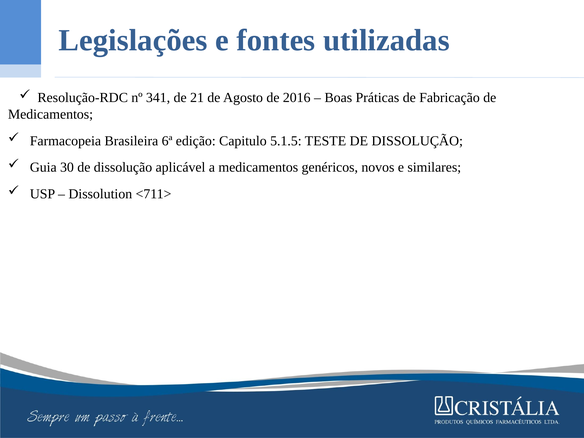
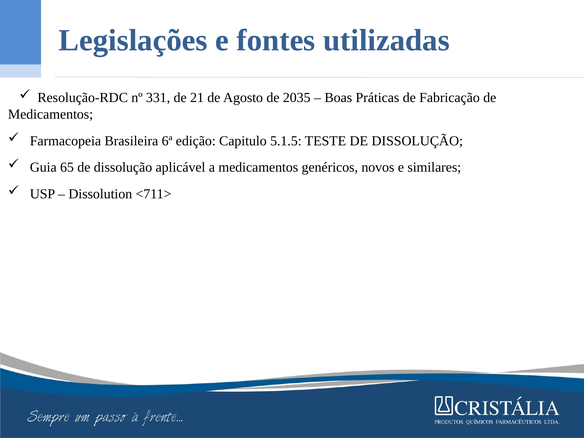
341: 341 -> 331
2016: 2016 -> 2035
30: 30 -> 65
